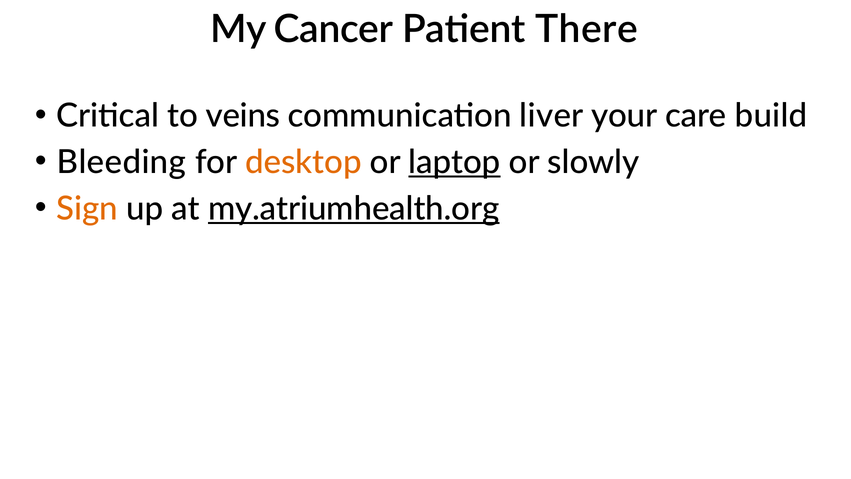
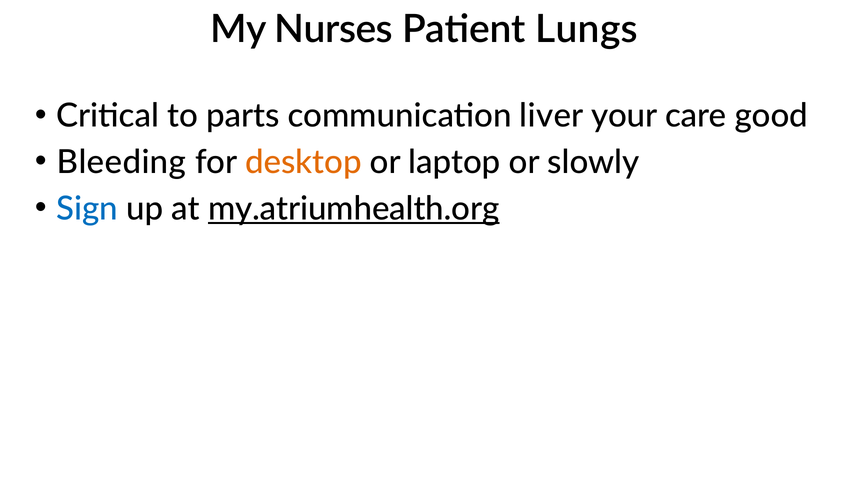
Cancer: Cancer -> Nurses
There: There -> Lungs
veins: veins -> parts
build: build -> good
laptop underline: present -> none
Sign colour: orange -> blue
